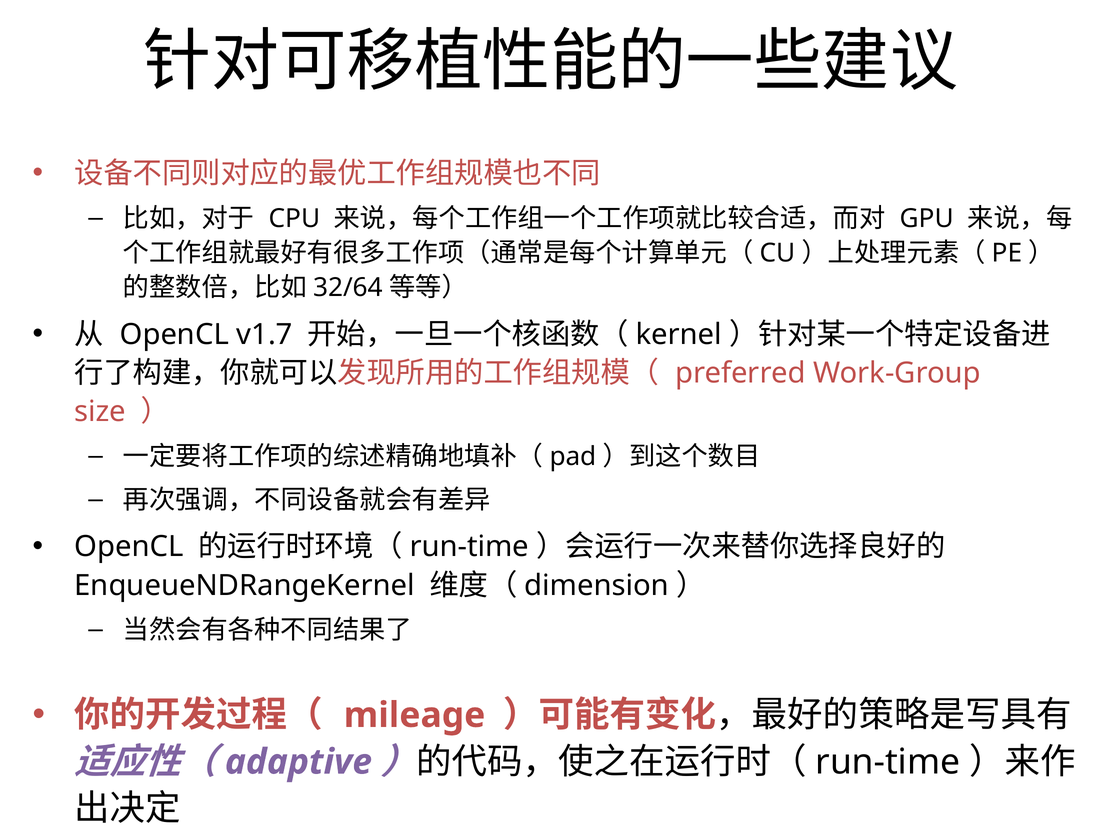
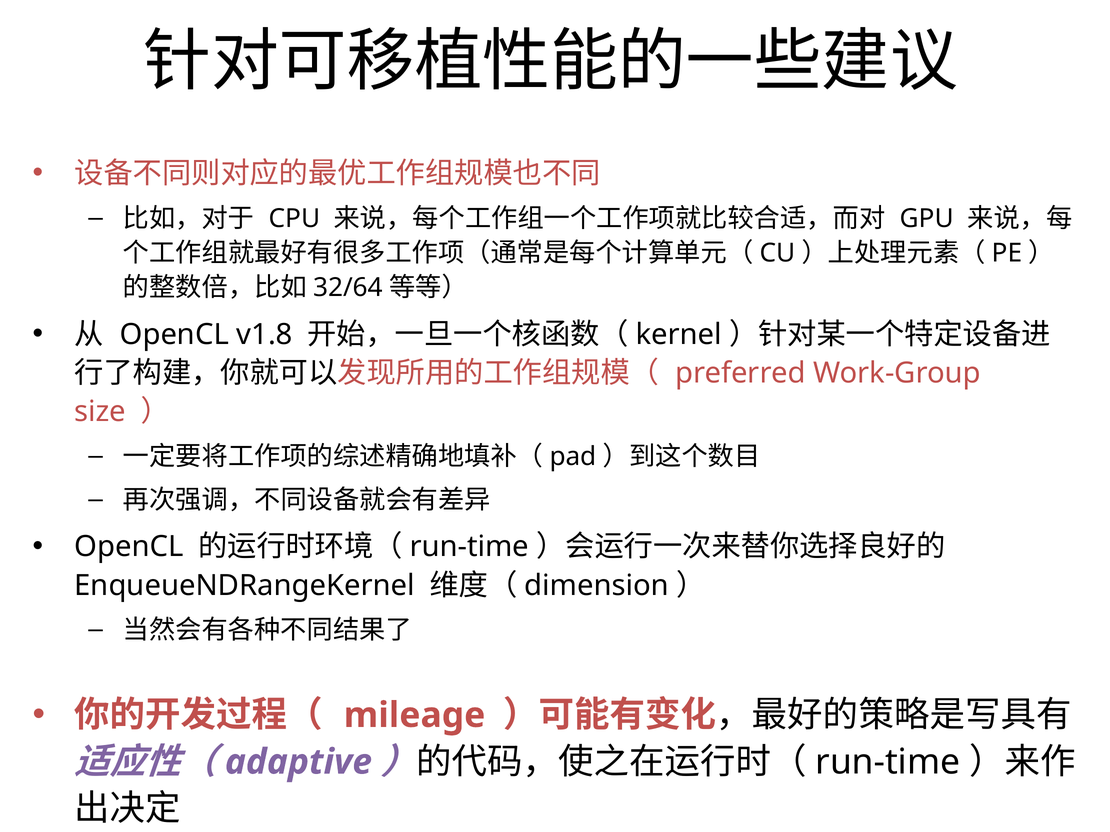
v1.7: v1.7 -> v1.8
